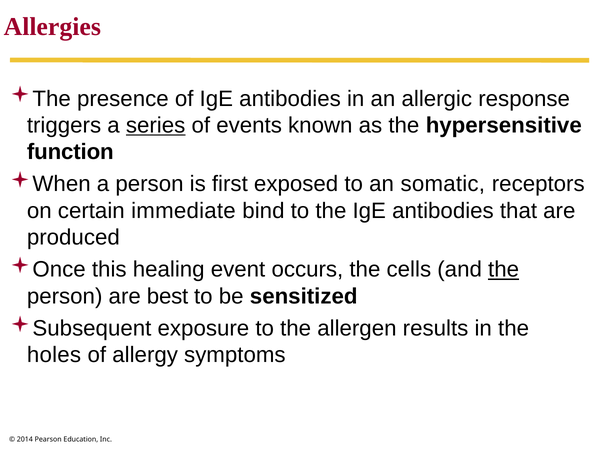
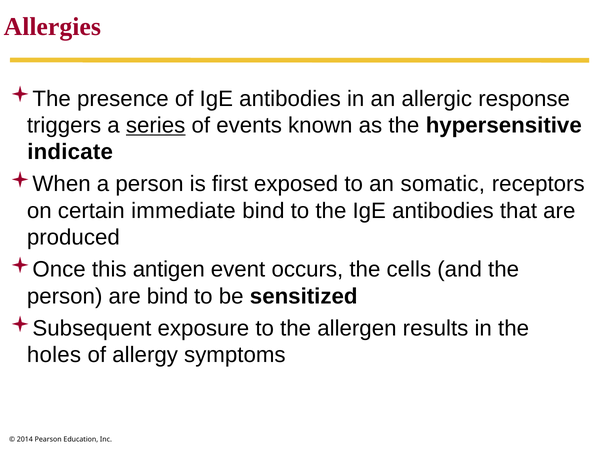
function: function -> indicate
healing: healing -> antigen
the at (504, 270) underline: present -> none
are best: best -> bind
